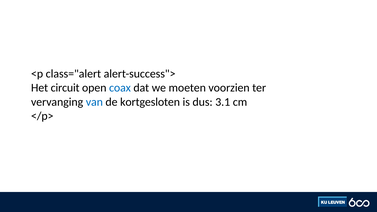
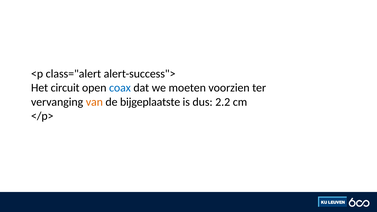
van colour: blue -> orange
kortgesloten: kortgesloten -> bijgeplaatste
3.1: 3.1 -> 2.2
